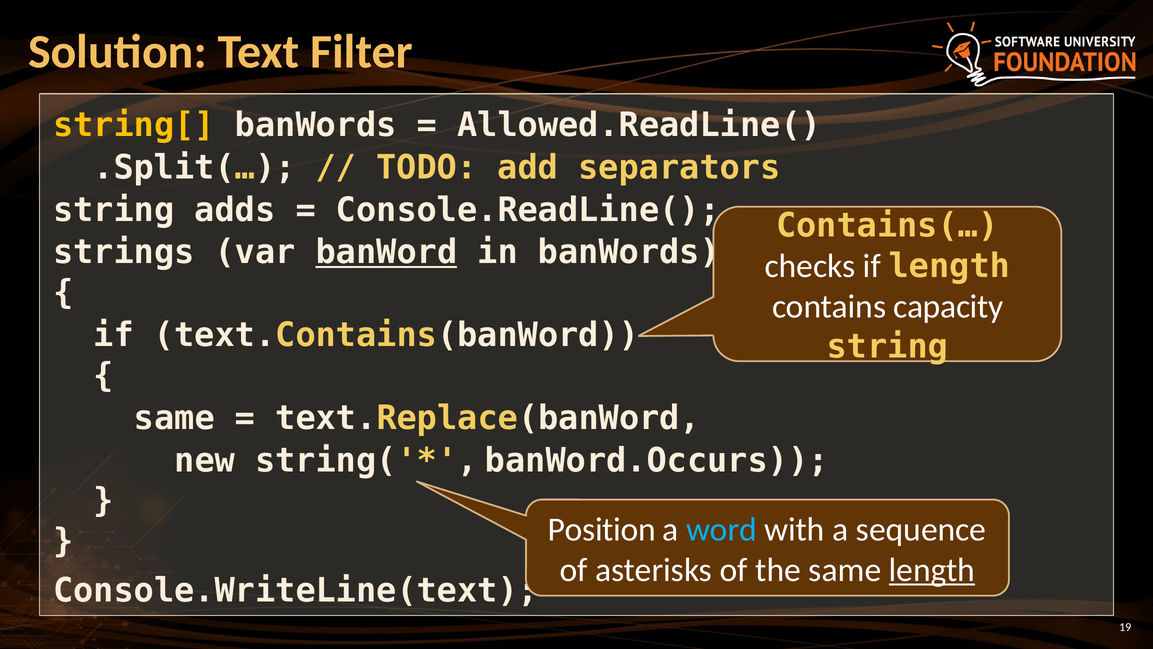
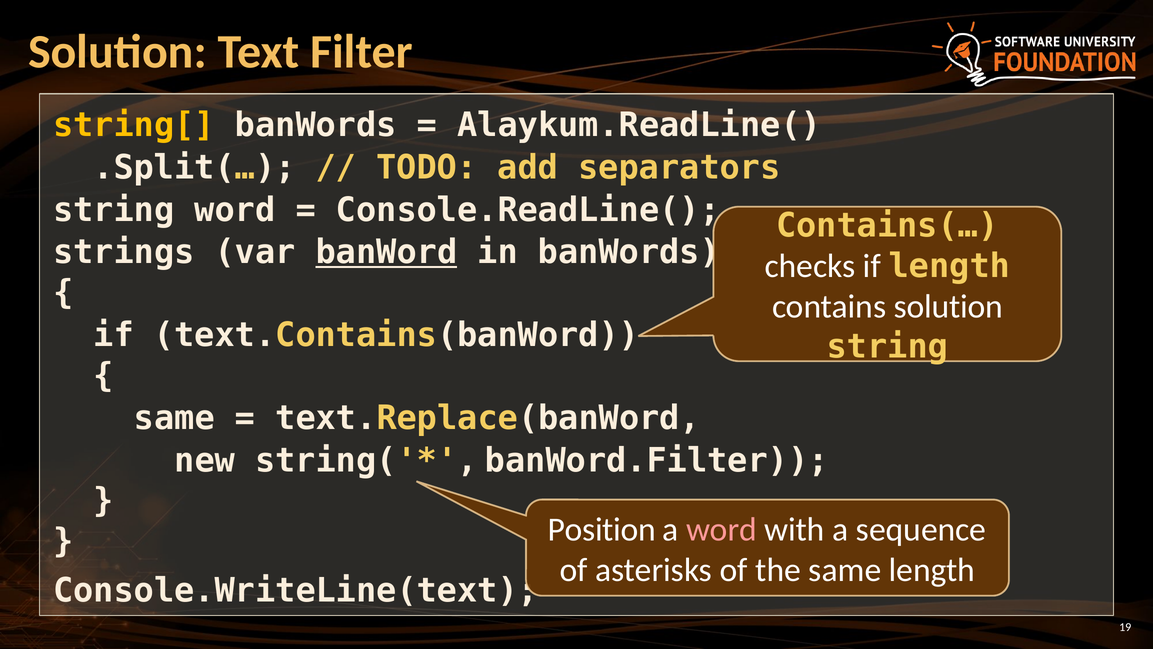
Allowed.ReadLine(: Allowed.ReadLine( -> Alaykum.ReadLine(
string adds: adds -> word
contains capacity: capacity -> solution
banWord.Occurs: banWord.Occurs -> banWord.Filter
word at (721, 530) colour: light blue -> pink
length at (932, 570) underline: present -> none
